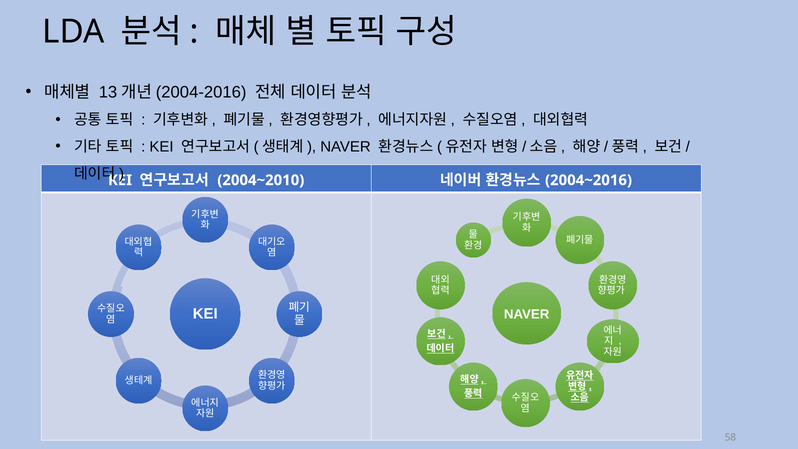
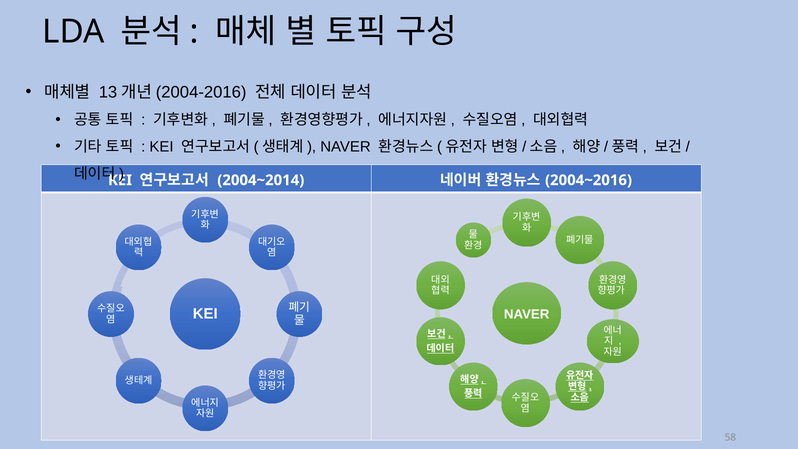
2004~2010: 2004~2010 -> 2004~2014
